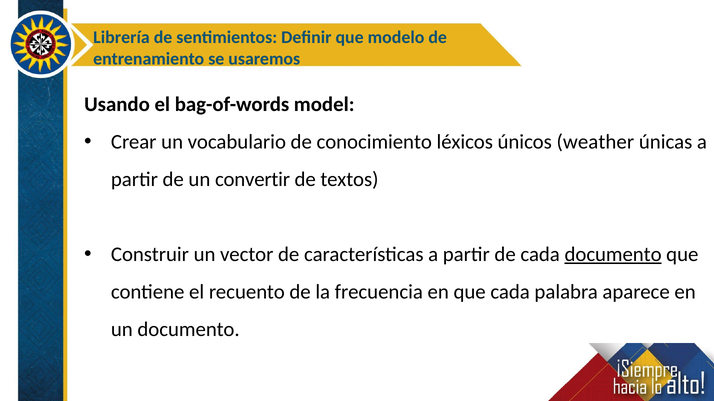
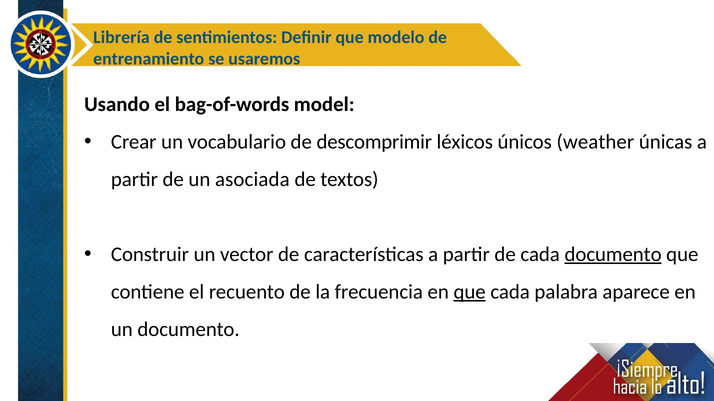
conocimiento: conocimiento -> descomprimir
convertir: convertir -> asociada
que at (470, 292) underline: none -> present
